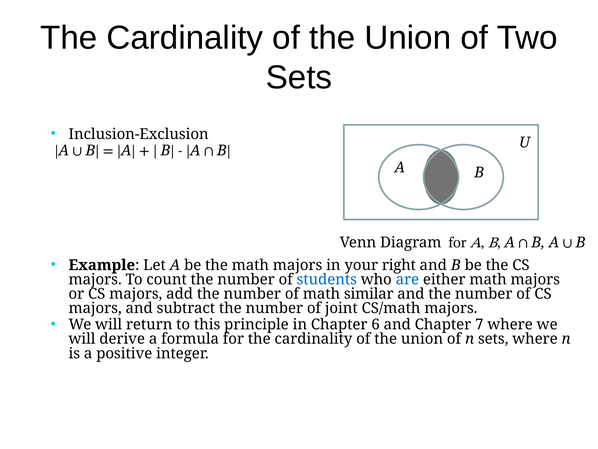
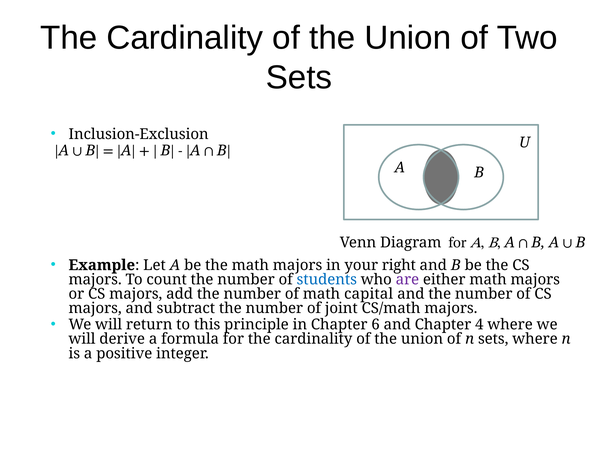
are colour: blue -> purple
similar: similar -> capital
7: 7 -> 4
